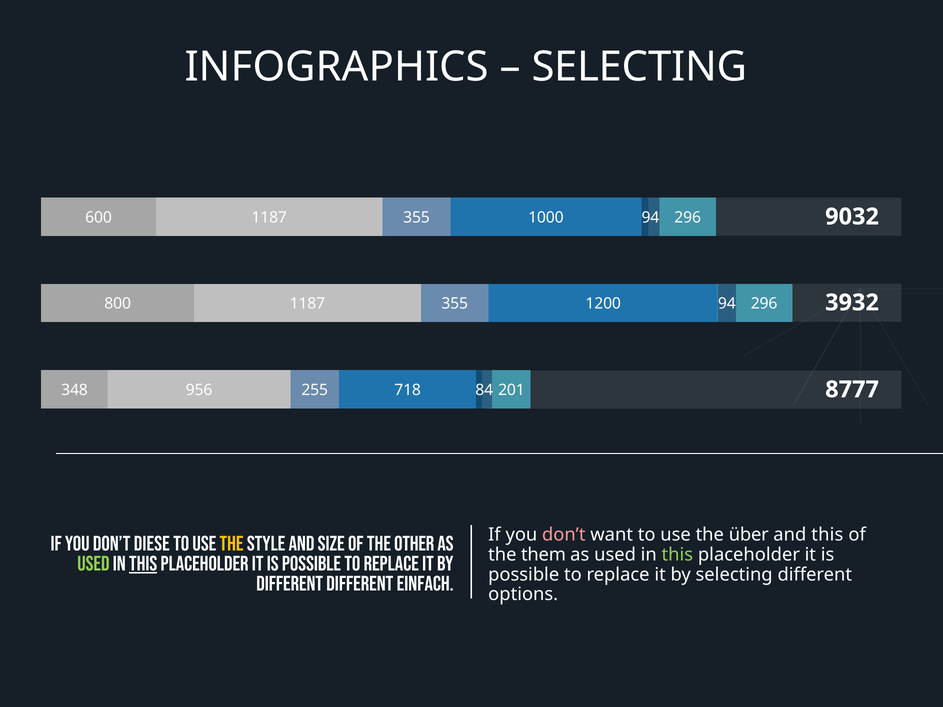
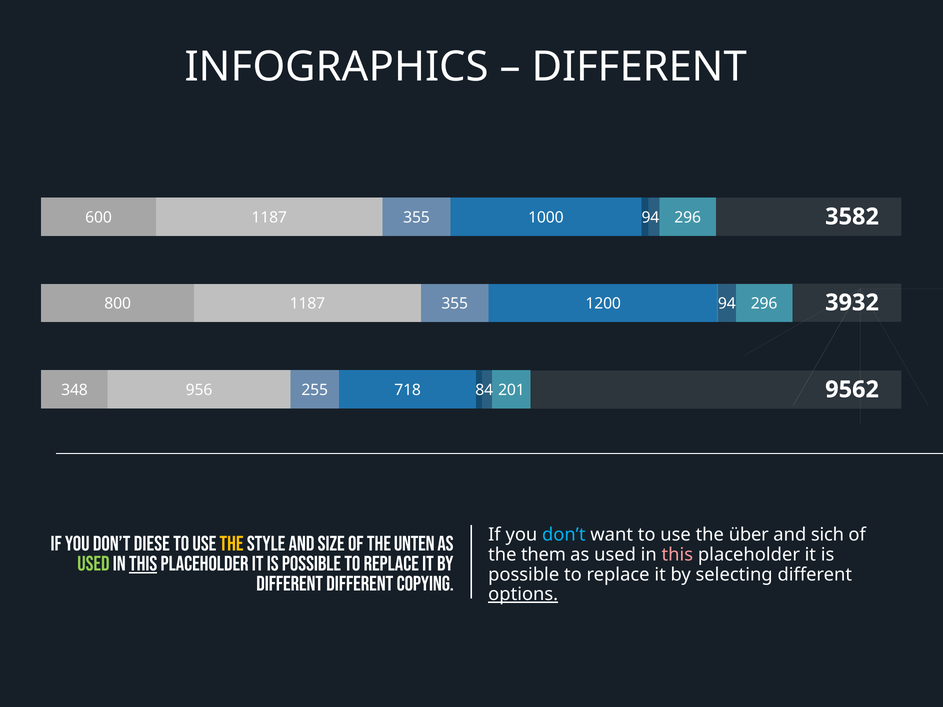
SELECTING at (639, 67): SELECTING -> DIFFERENT
9032: 9032 -> 3582
8777: 8777 -> 9562
don’t at (564, 535) colour: pink -> light blue
and this: this -> sich
other: other -> unten
this at (677, 555) colour: light green -> pink
einfach: einfach -> copying
options underline: none -> present
